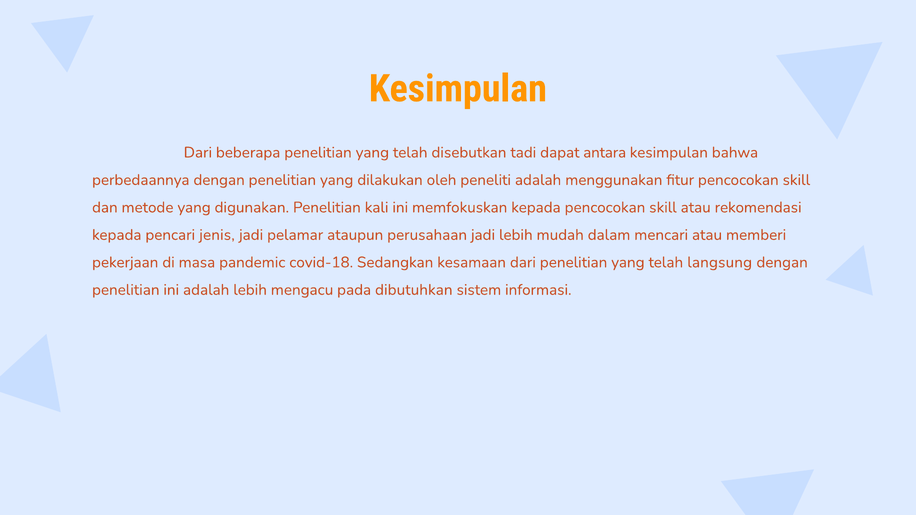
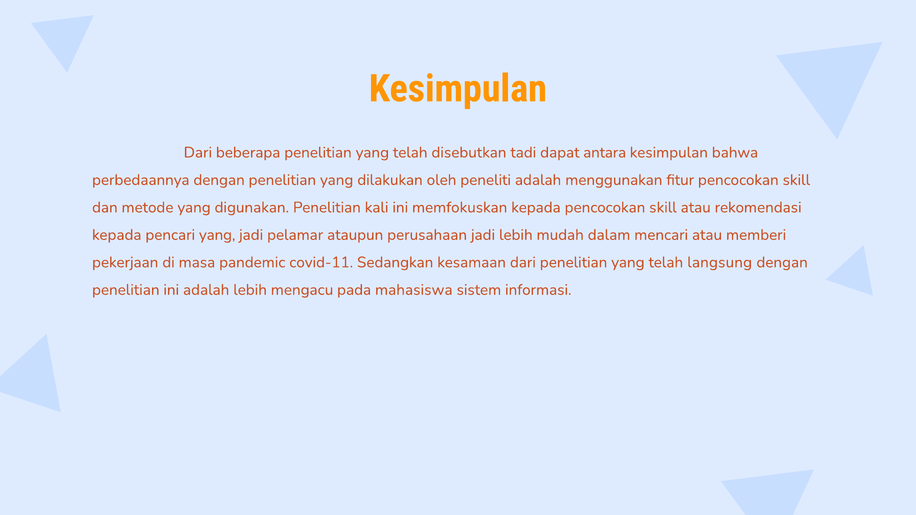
pencari jenis: jenis -> yang
covid-18: covid-18 -> covid-11
dibutuhkan: dibutuhkan -> mahasiswa
